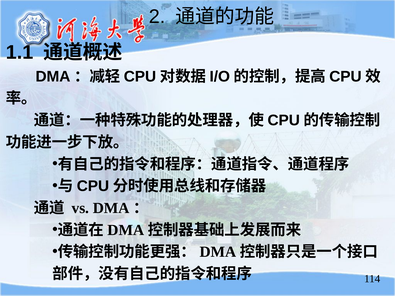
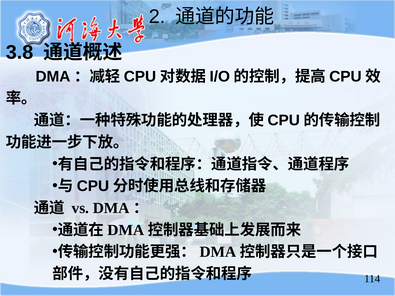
1.1: 1.1 -> 3.8
